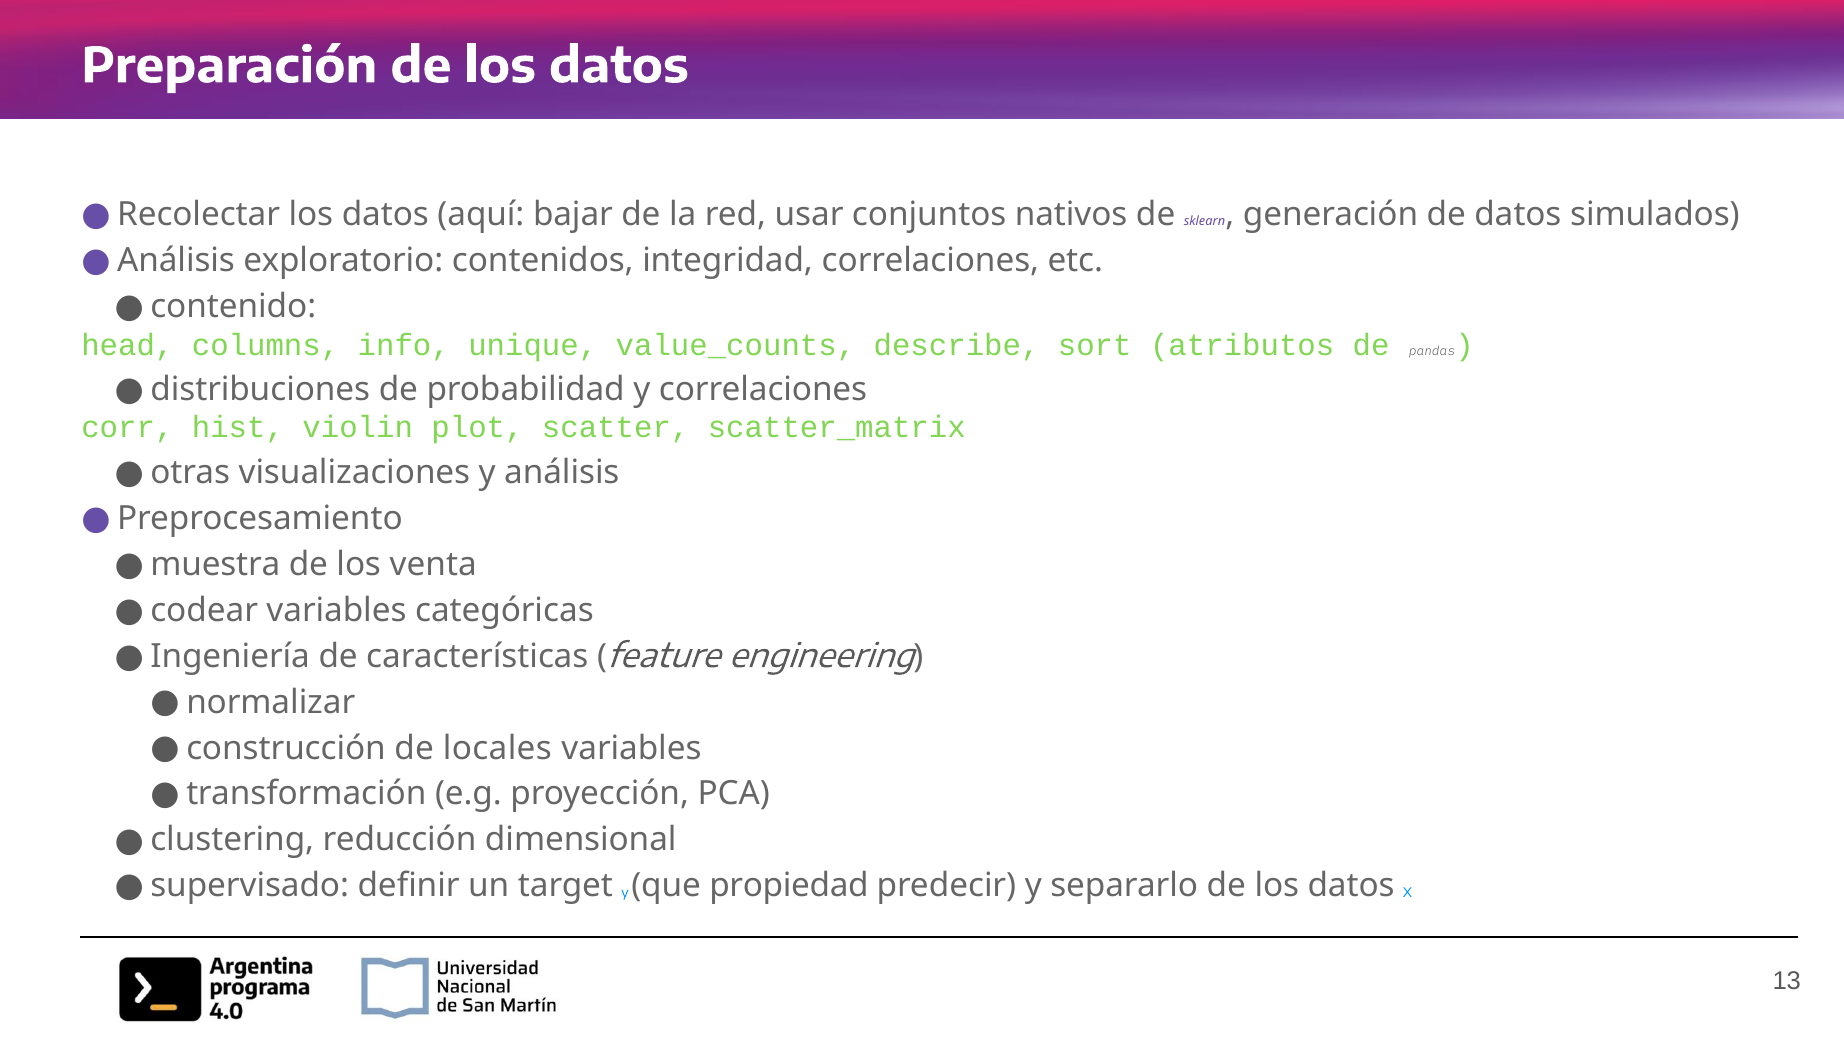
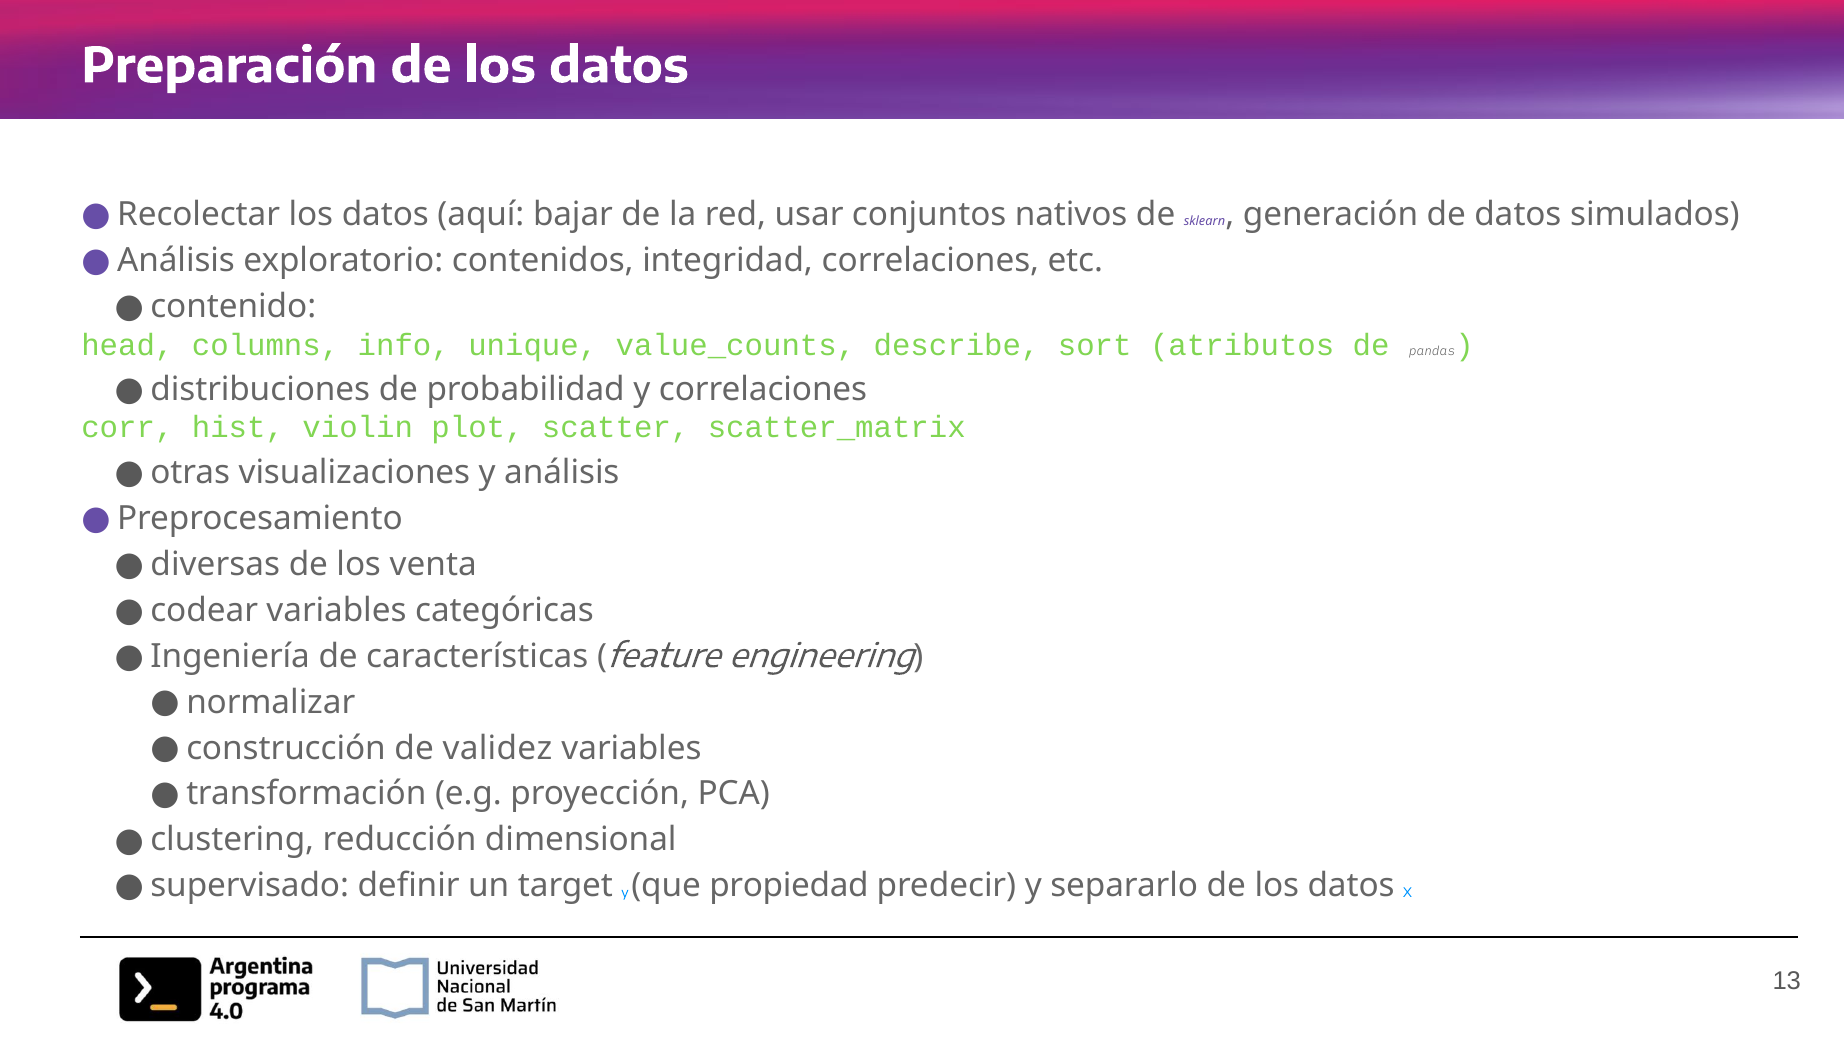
muestra: muestra -> diversas
locales: locales -> validez
